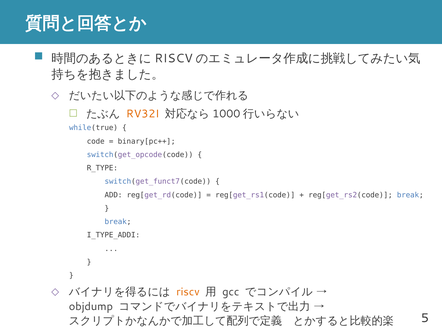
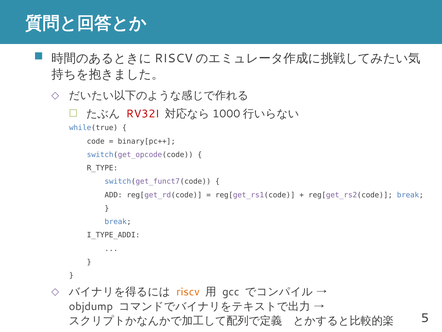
RV32I colour: orange -> red
